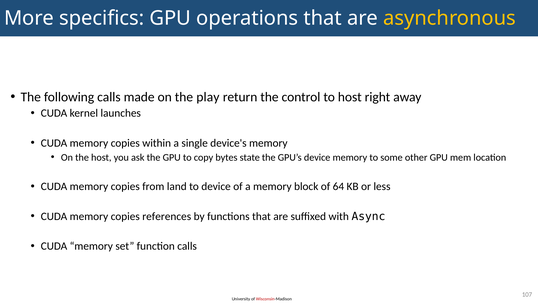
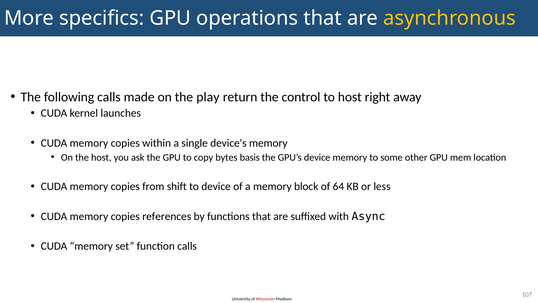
state: state -> basis
land: land -> shift
